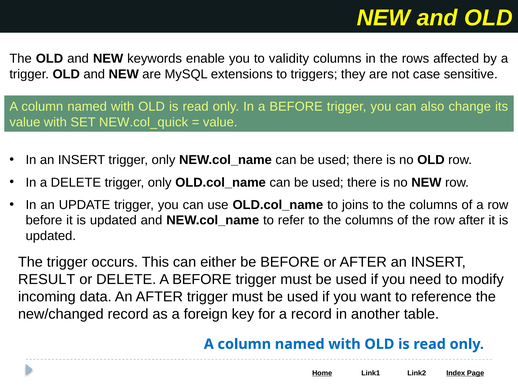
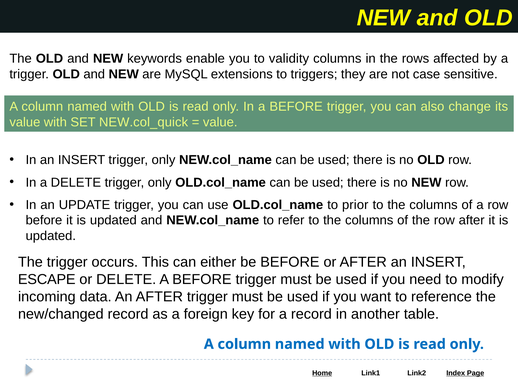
joins: joins -> prior
RESULT: RESULT -> ESCAPE
